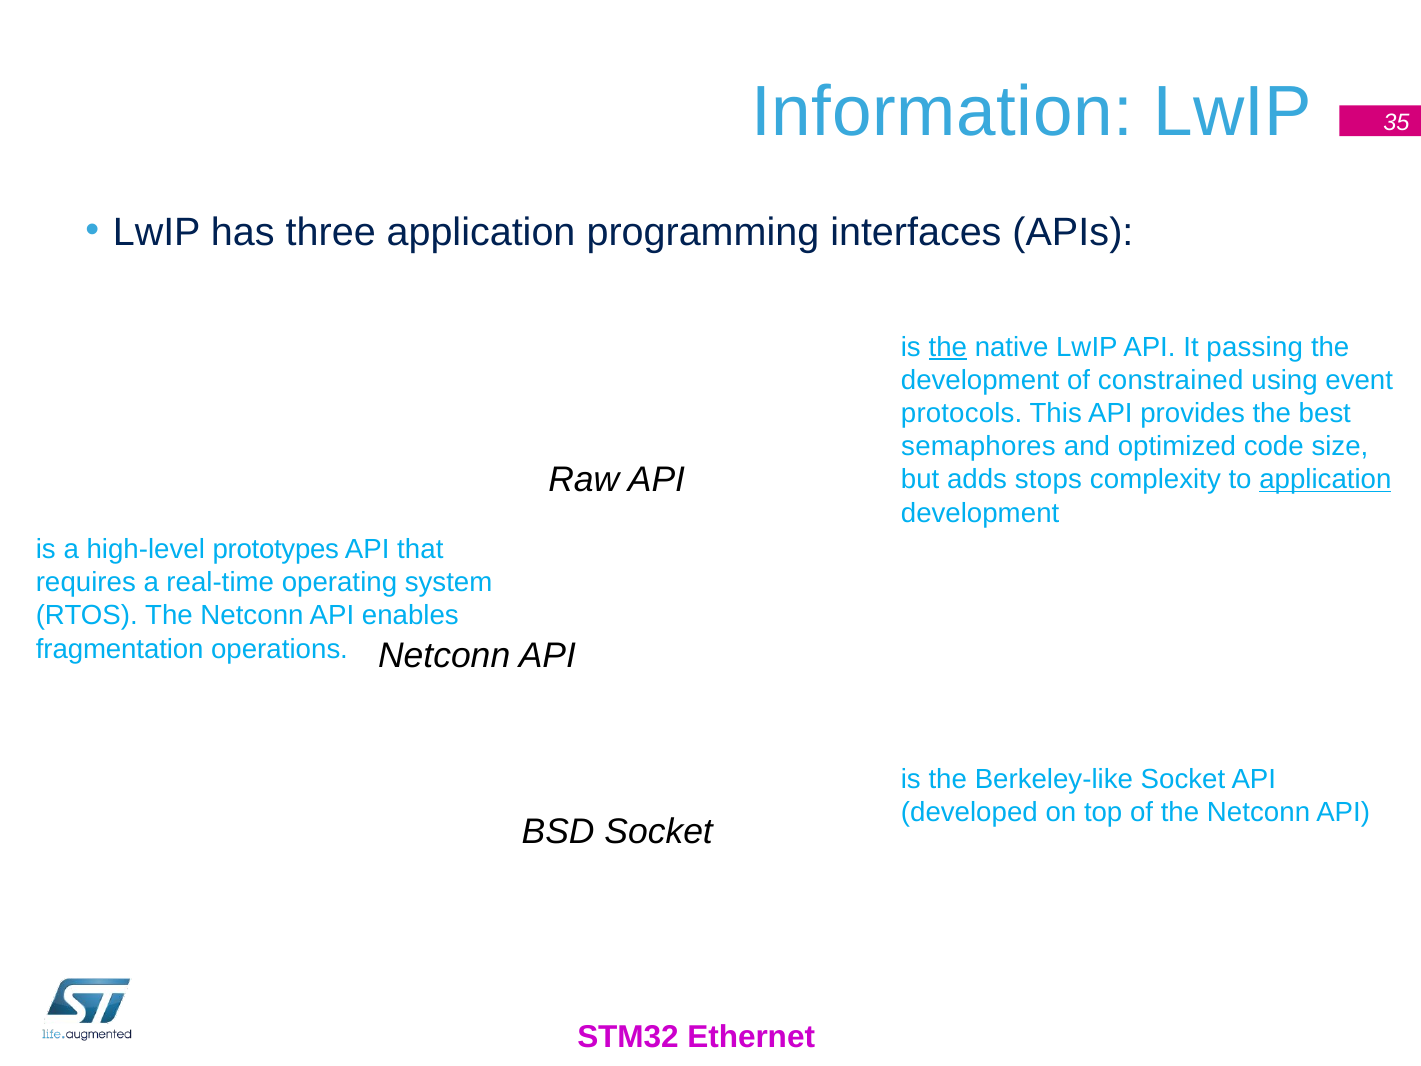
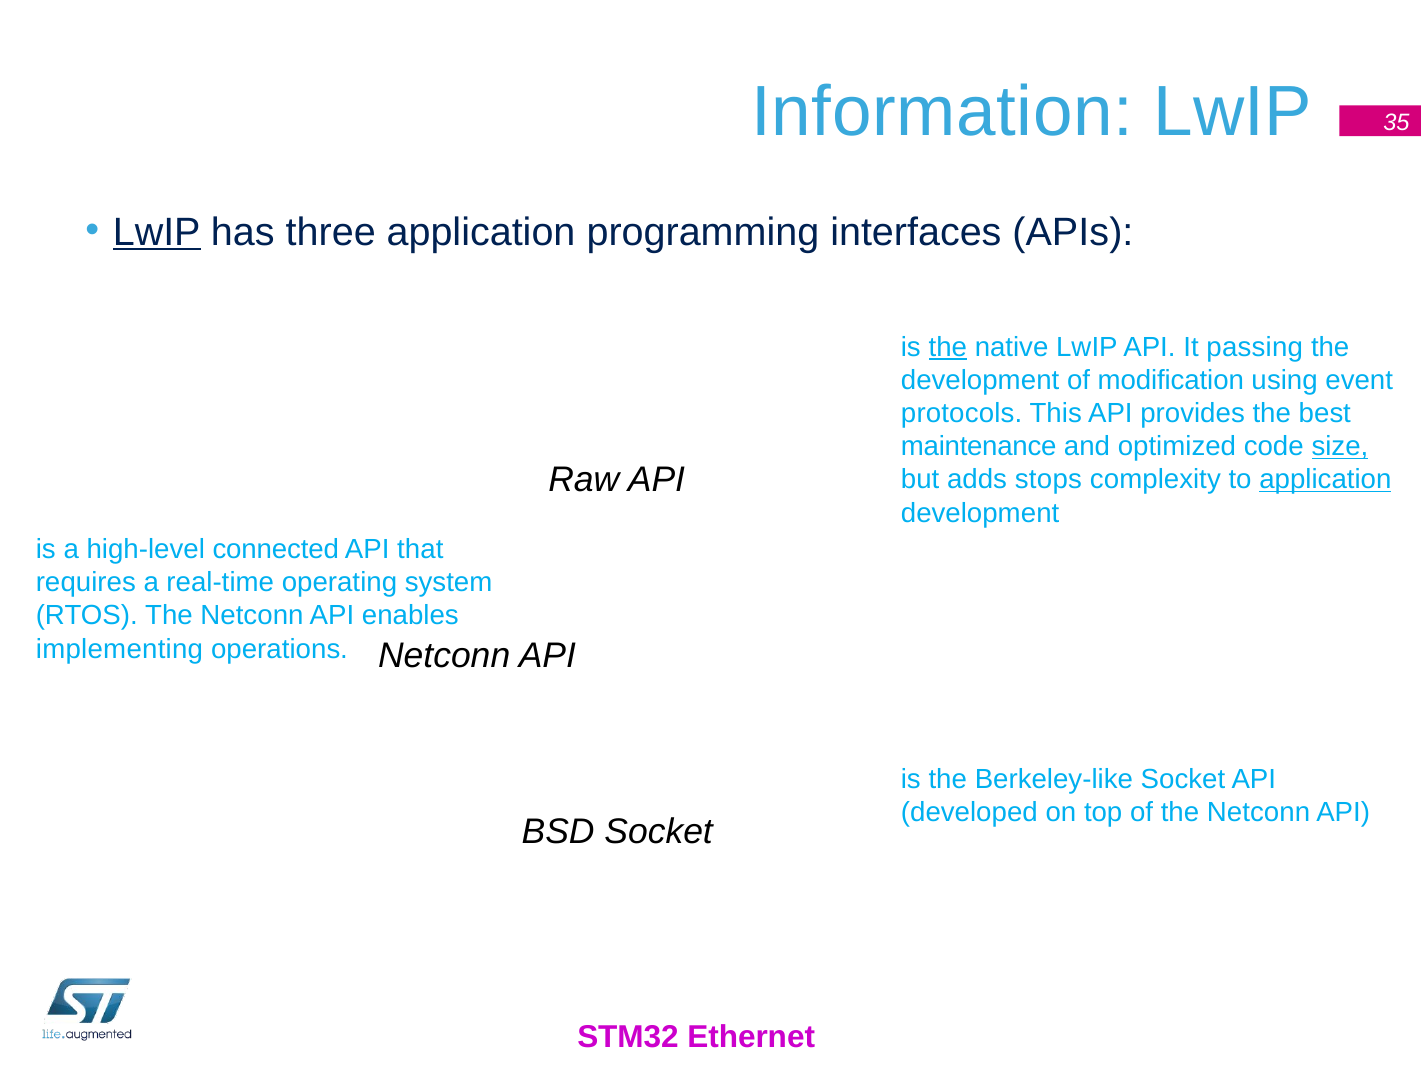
LwIP at (157, 232) underline: none -> present
constrained: constrained -> modification
semaphores: semaphores -> maintenance
size underline: none -> present
prototypes: prototypes -> connected
fragmentation: fragmentation -> implementing
